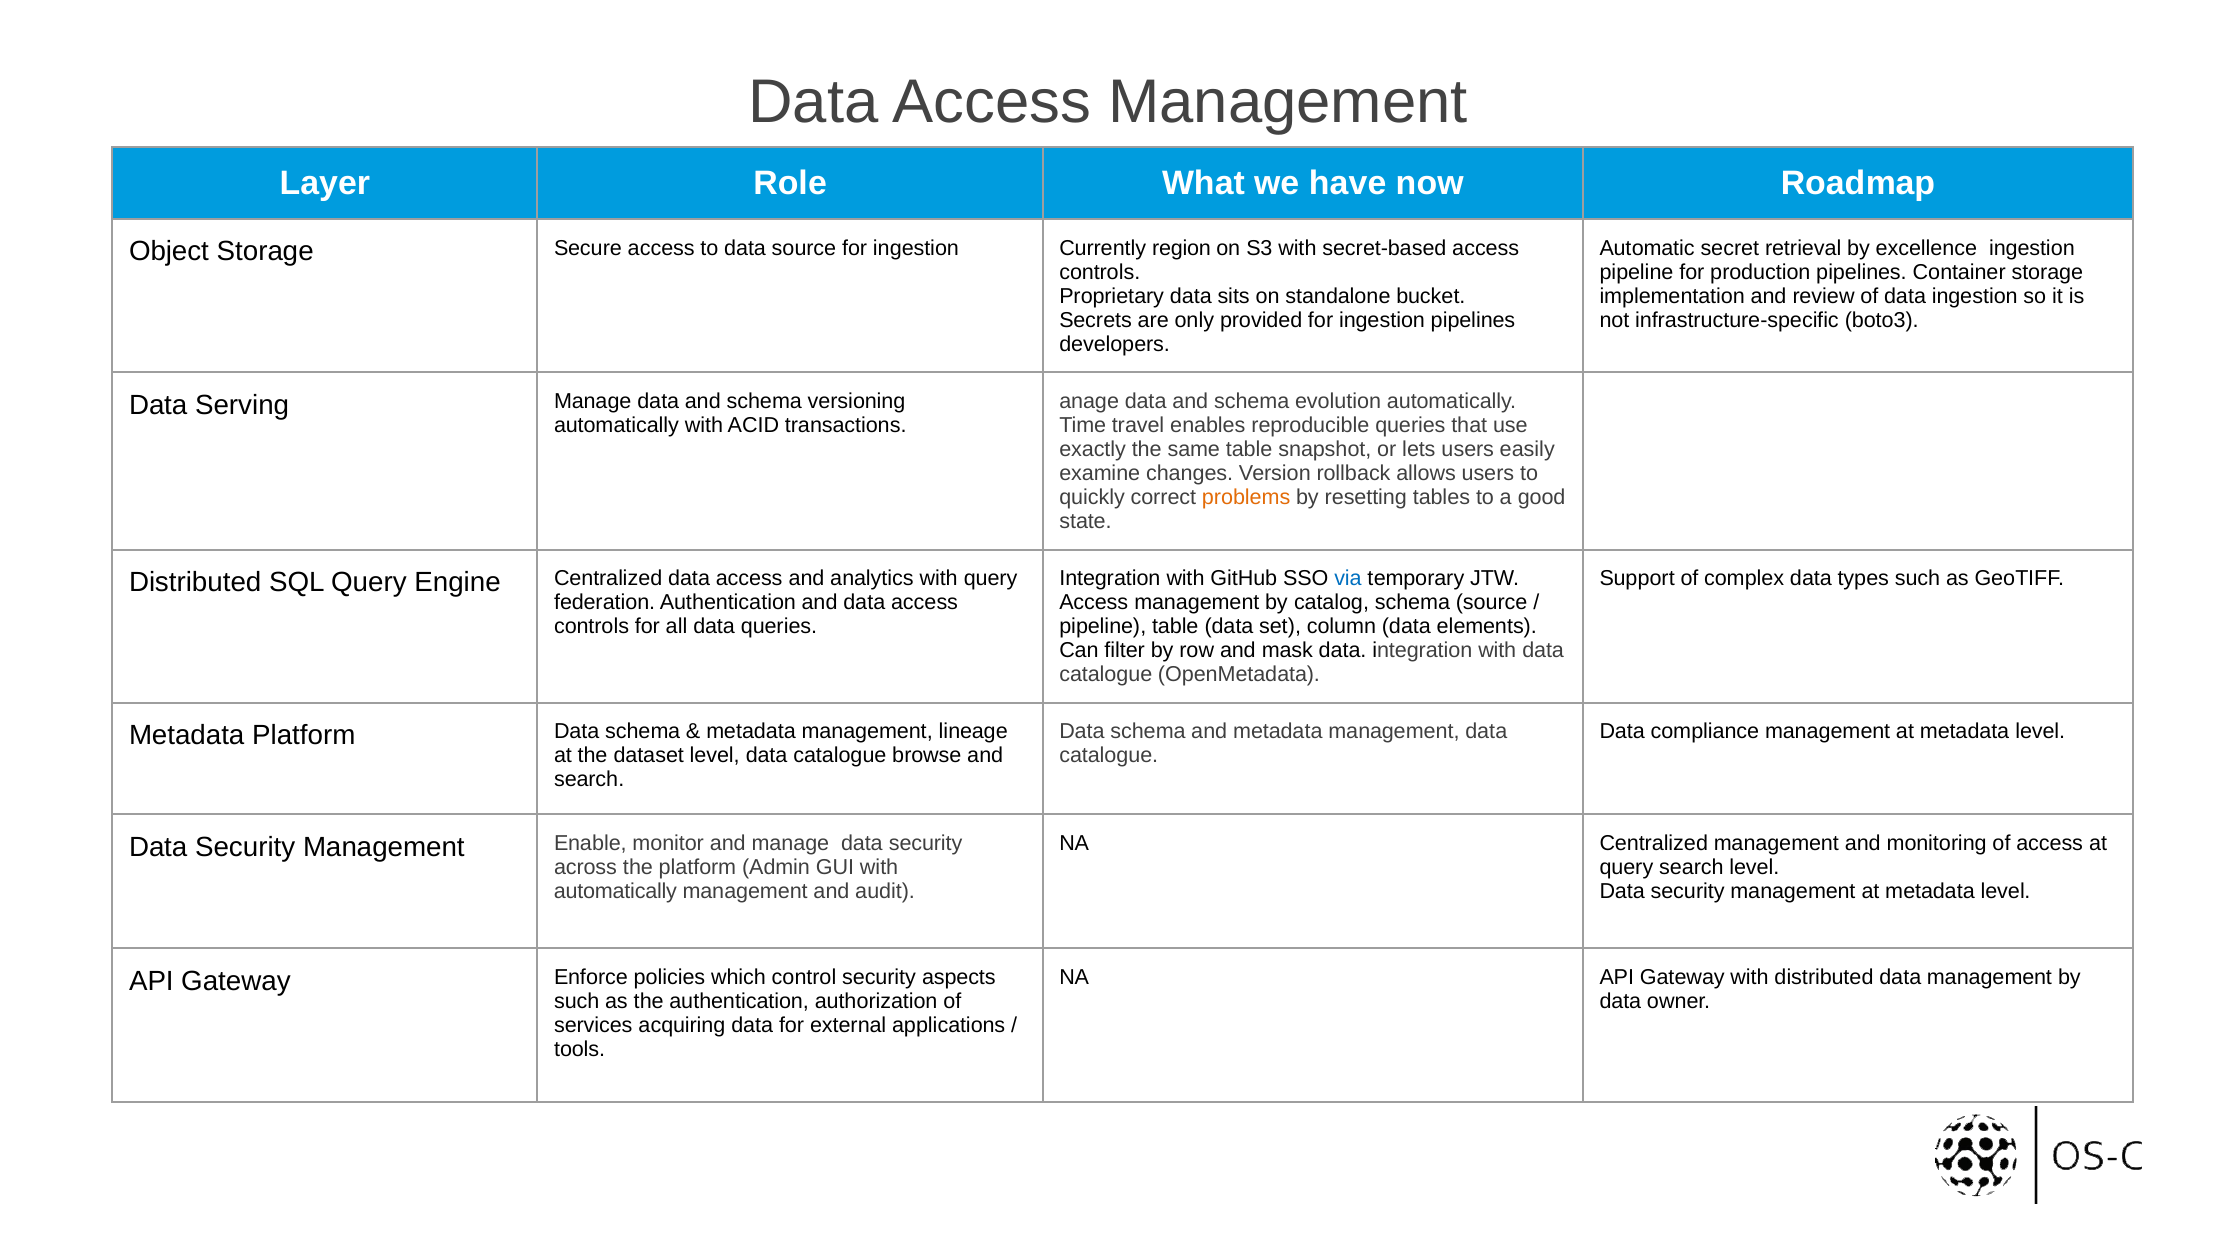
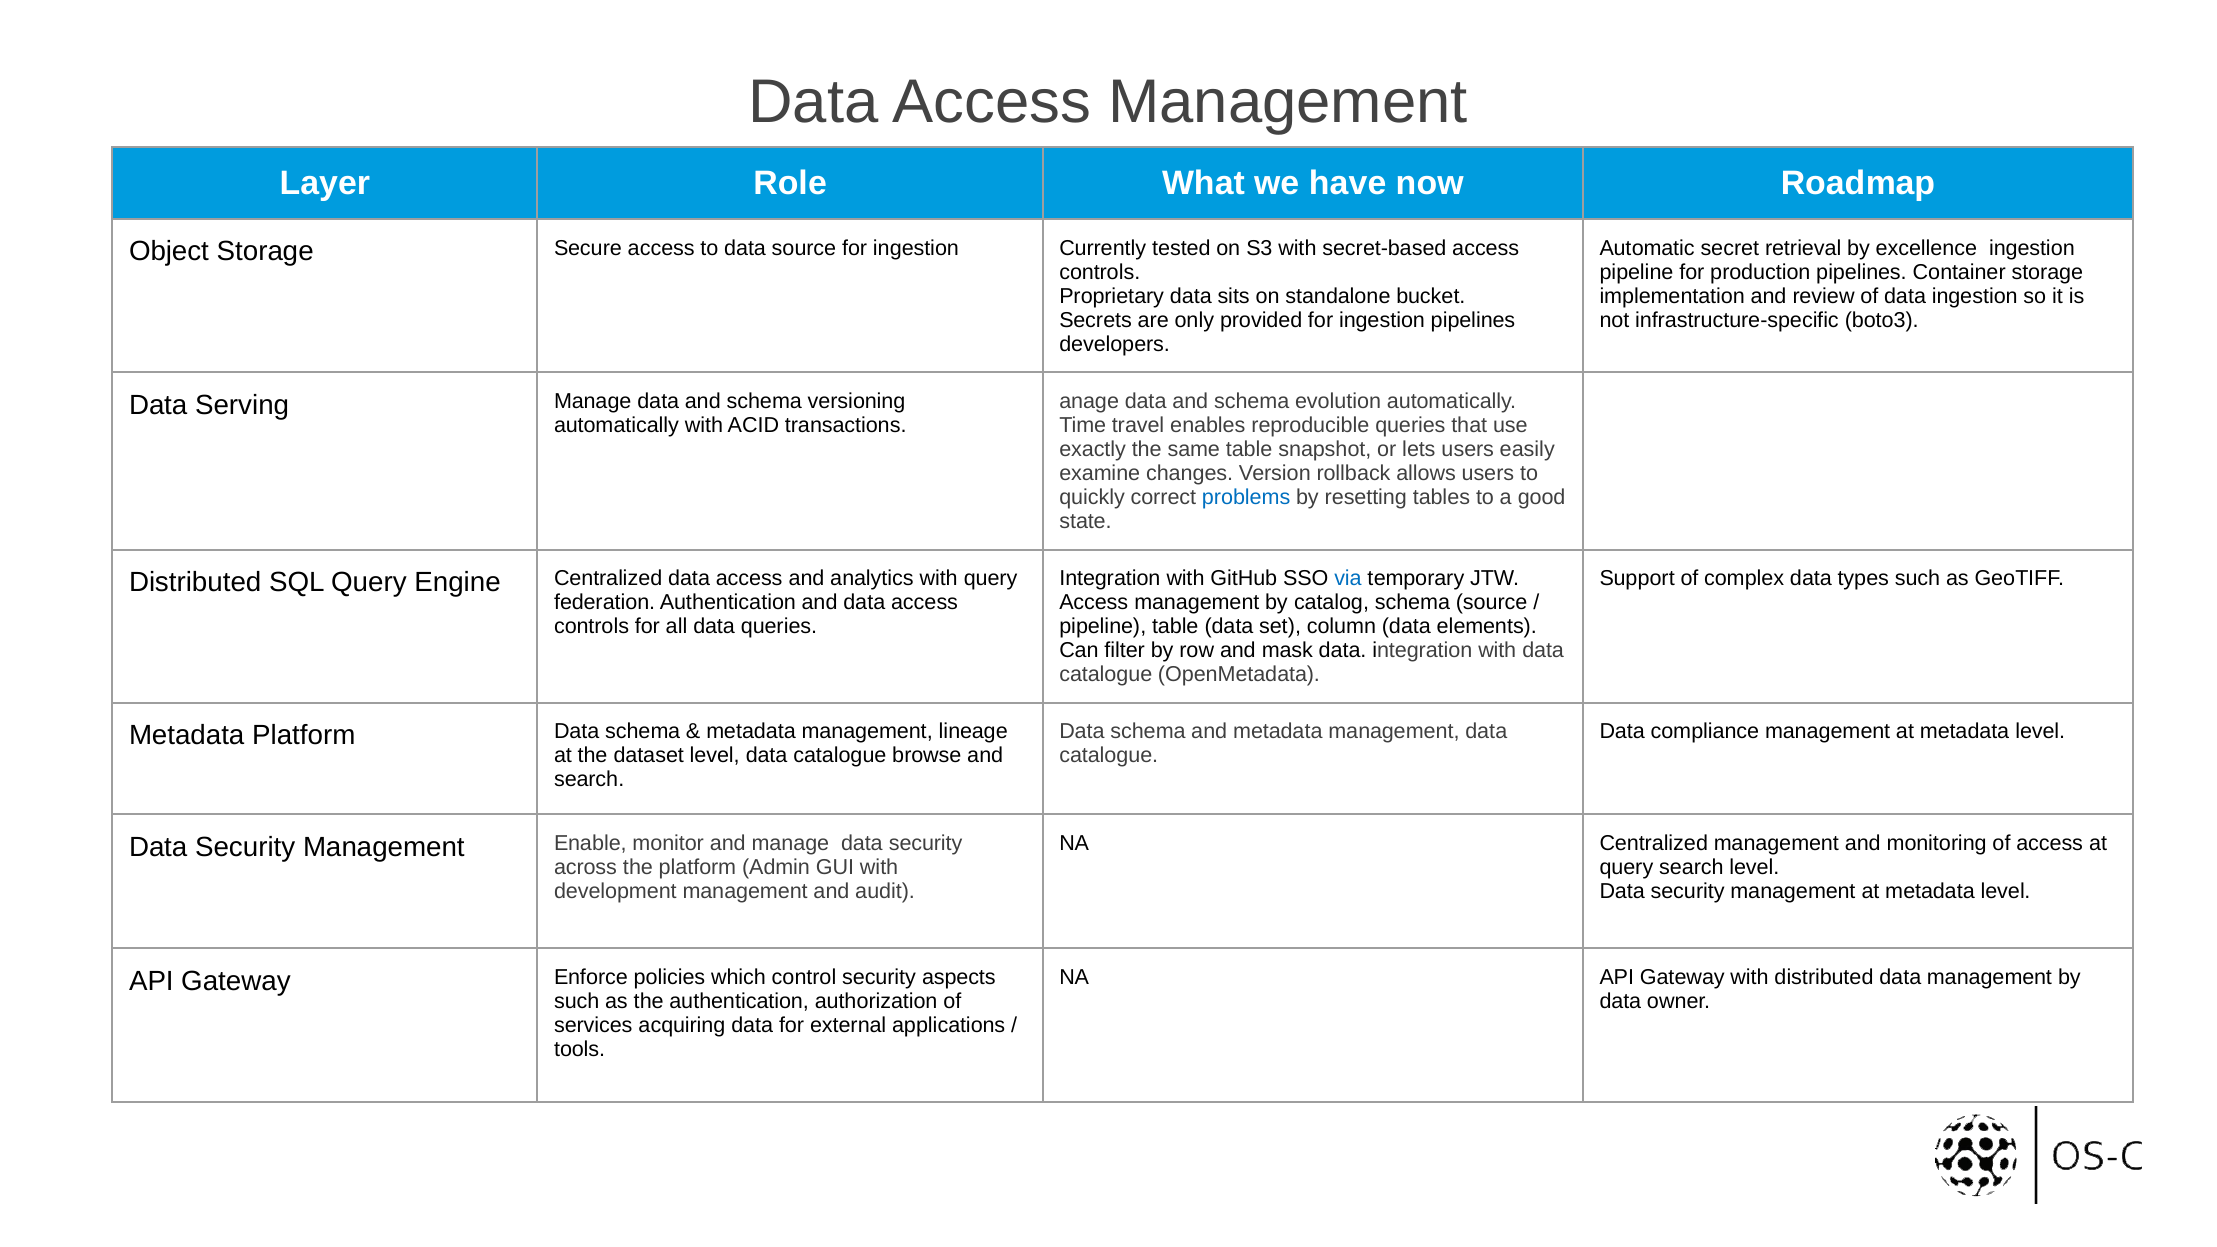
region: region -> tested
problems colour: orange -> blue
automatically at (615, 891): automatically -> development
